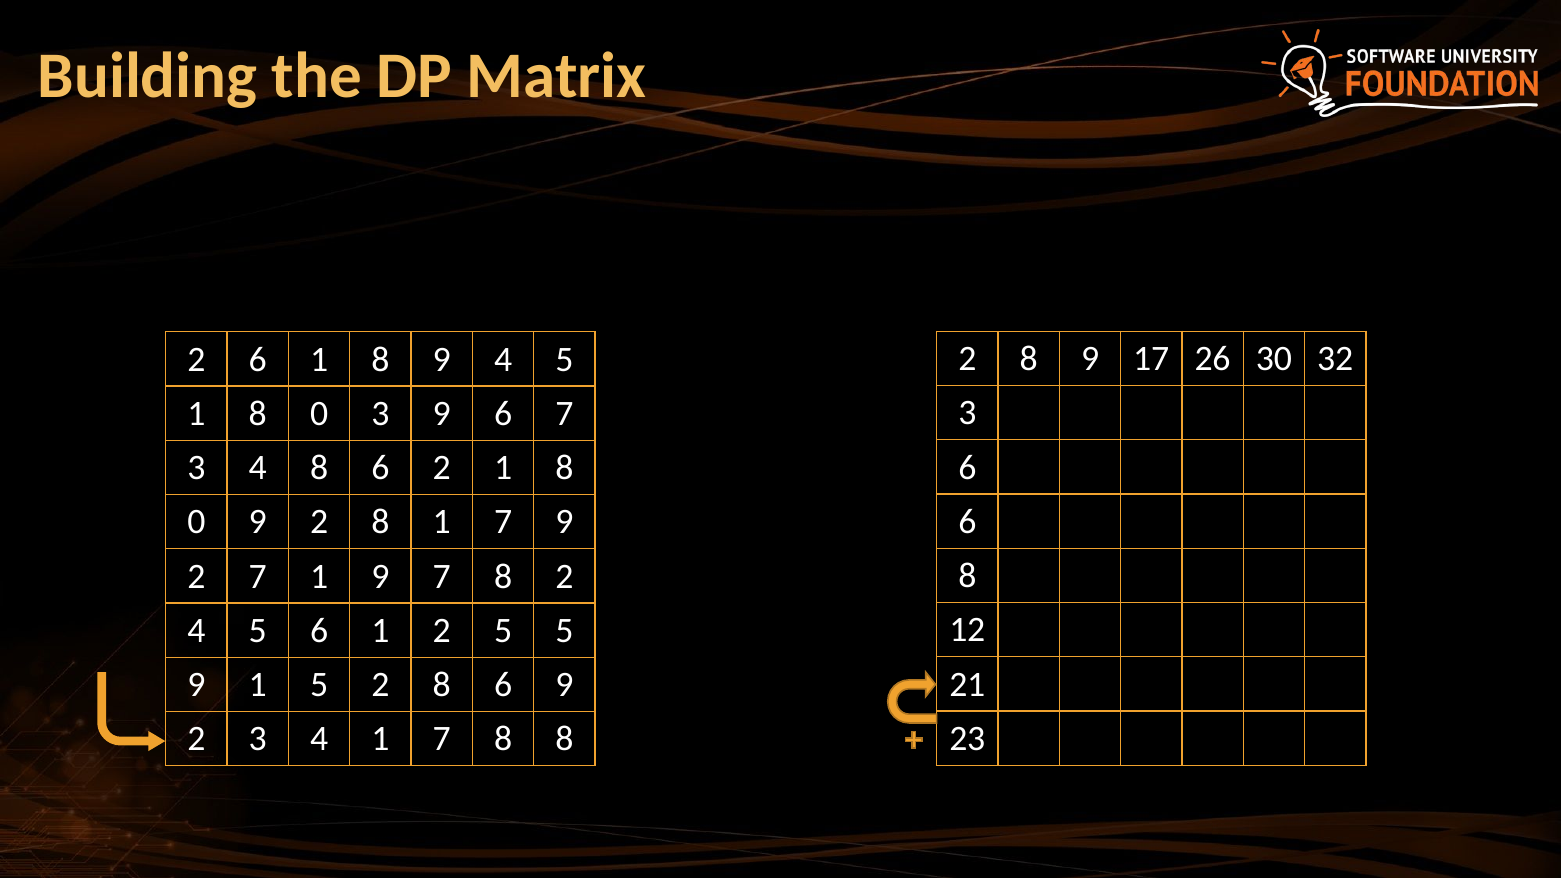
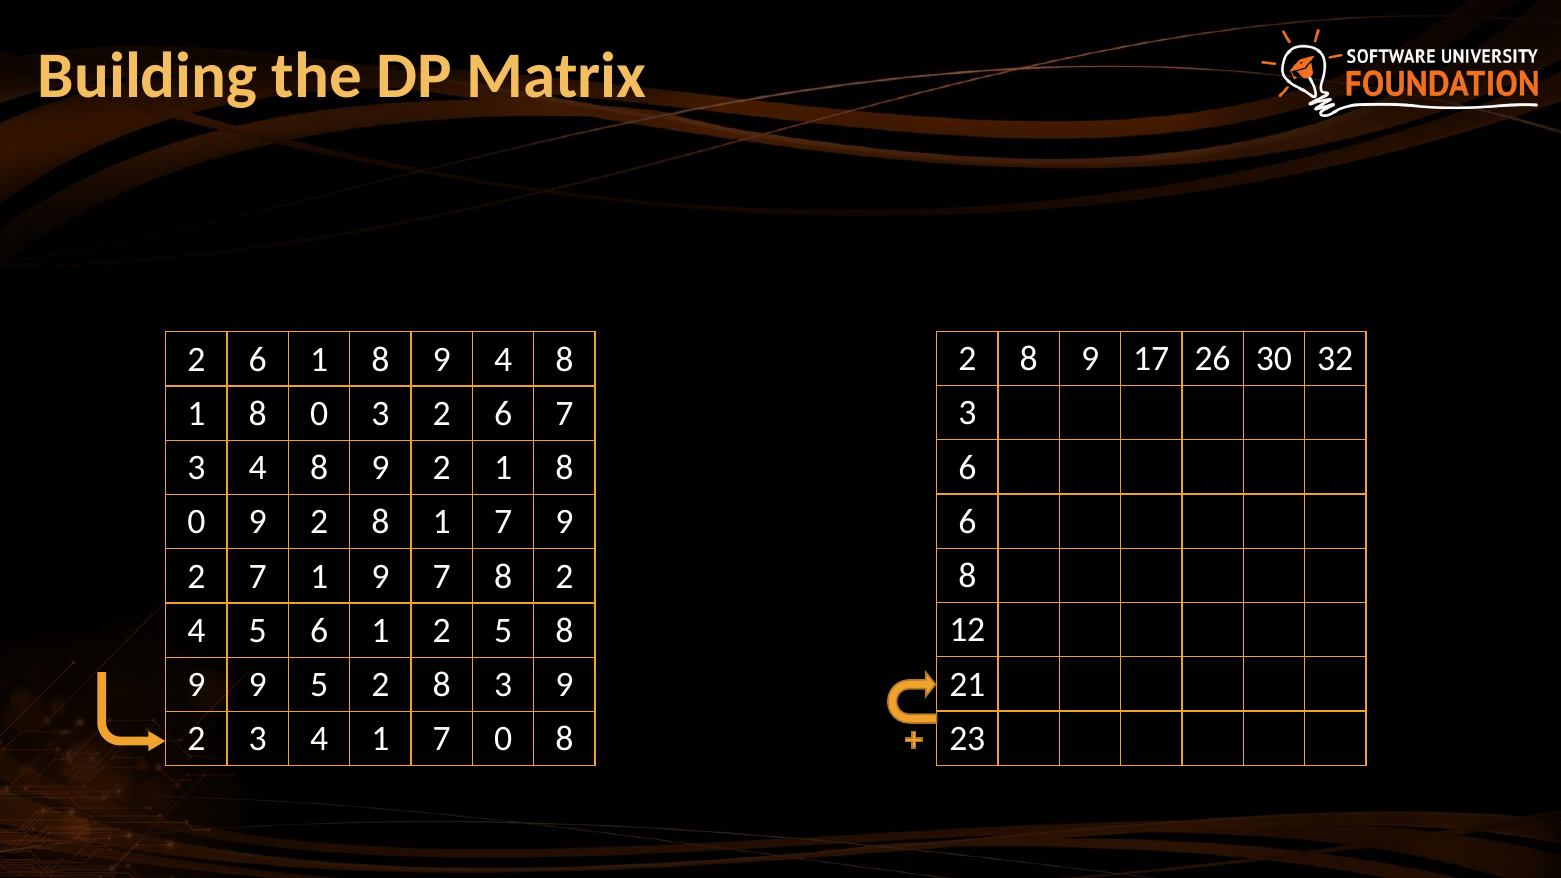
9 4 5: 5 -> 8
3 9: 9 -> 2
4 8 6: 6 -> 9
5 5: 5 -> 8
9 1: 1 -> 9
2 8 6: 6 -> 3
1 7 8: 8 -> 0
